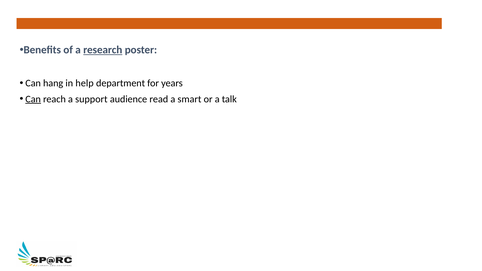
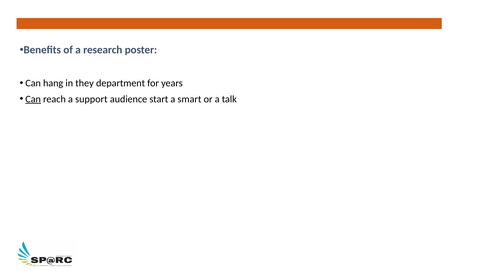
research underline: present -> none
help: help -> they
read: read -> start
